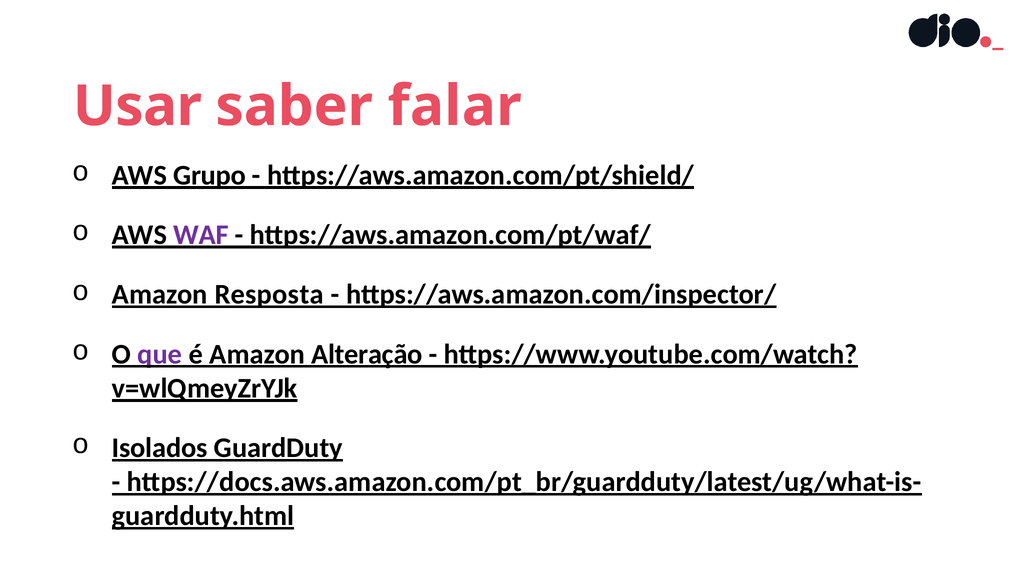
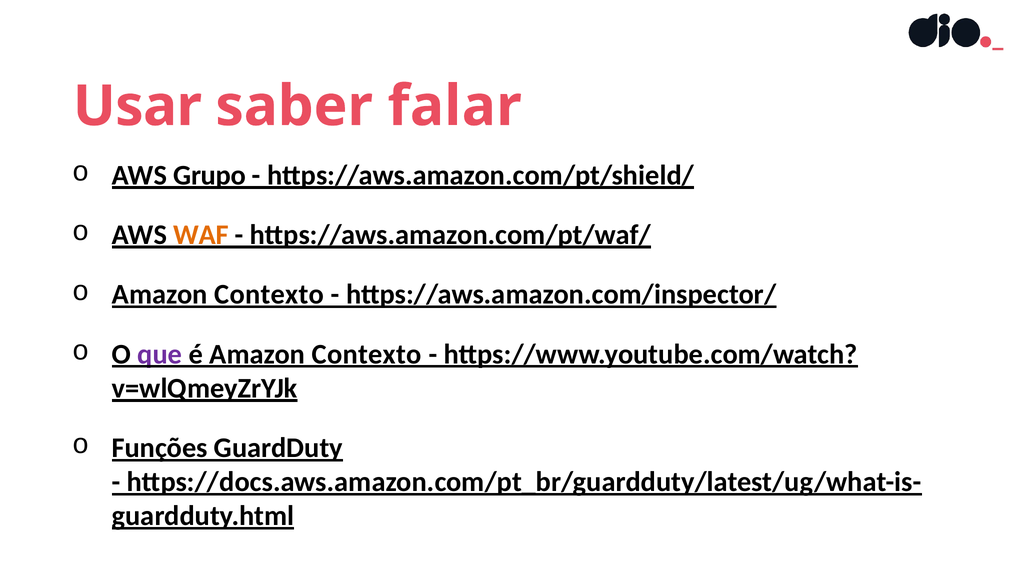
WAF colour: purple -> orange
o Amazon Resposta: Resposta -> Contexto
é Amazon Alteração: Alteração -> Contexto
Isolados: Isolados -> Funções
